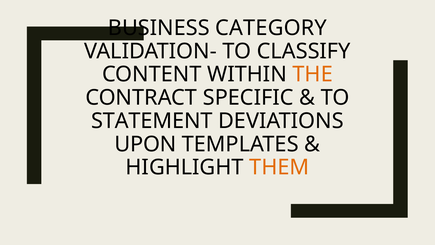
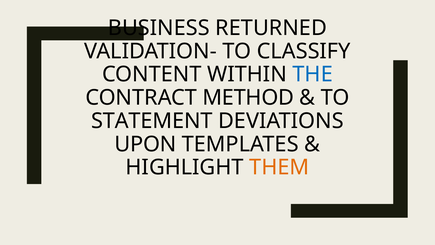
CATEGORY: CATEGORY -> RETURNED
THE colour: orange -> blue
SPECIFIC: SPECIFIC -> METHOD
